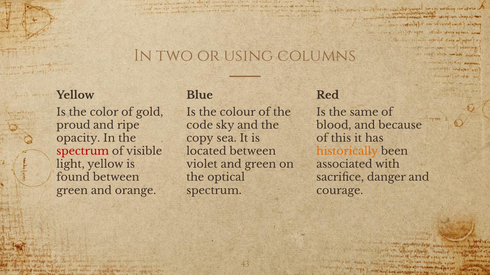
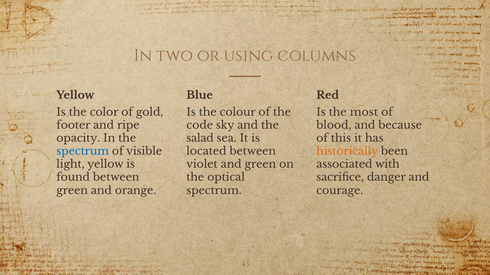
same: same -> most
proud: proud -> footer
copy: copy -> salad
spectrum at (83, 152) colour: red -> blue
